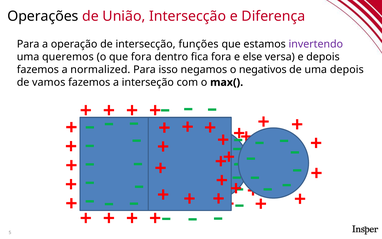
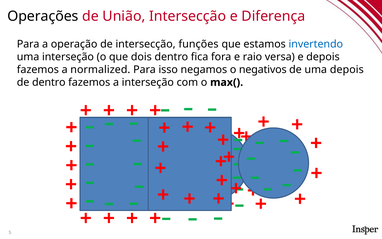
invertendo colour: purple -> blue
uma queremos: queremos -> interseção
que fora: fora -> dois
else: else -> raio
de vamos: vamos -> dentro
